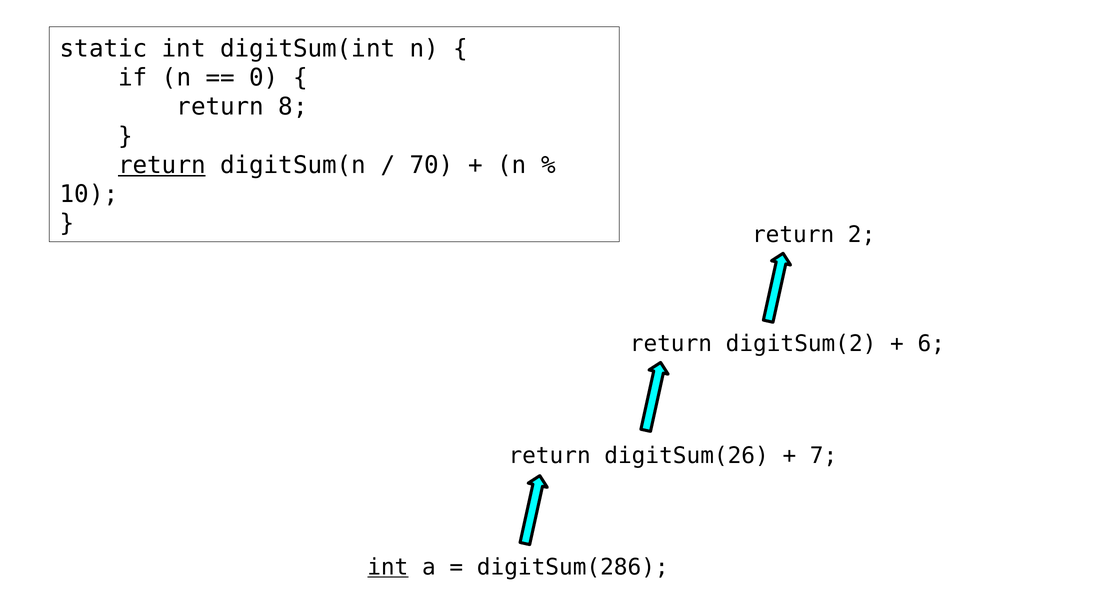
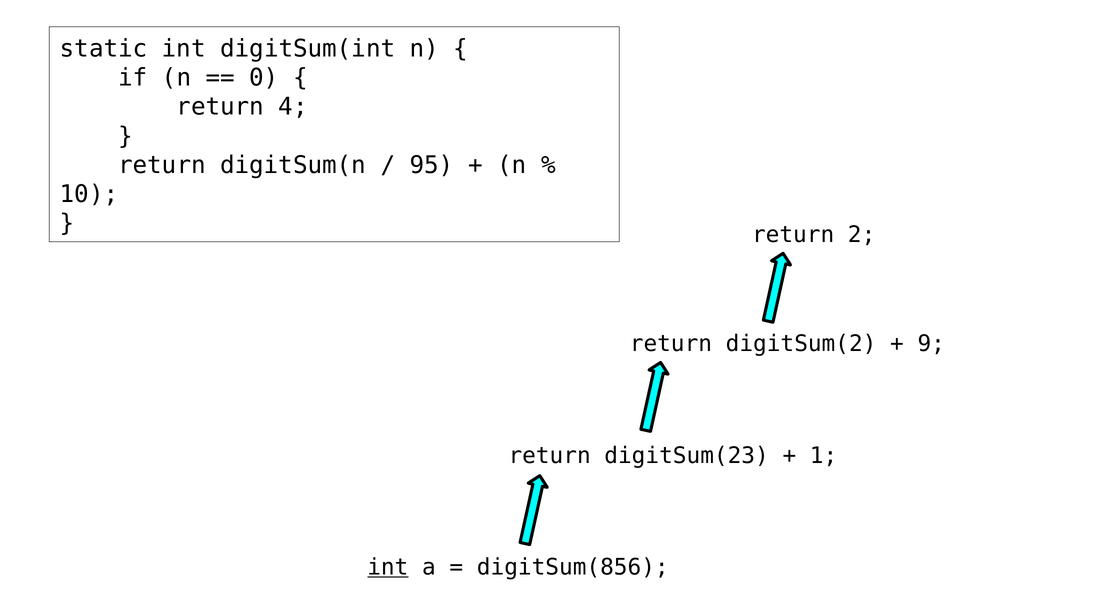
8: 8 -> 4
return at (162, 165) underline: present -> none
70: 70 -> 95
6: 6 -> 9
digitSum(26: digitSum(26 -> digitSum(23
7: 7 -> 1
digitSum(286: digitSum(286 -> digitSum(856
